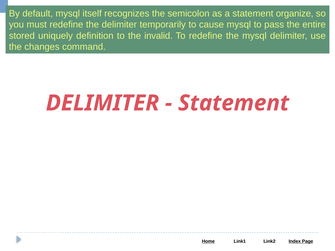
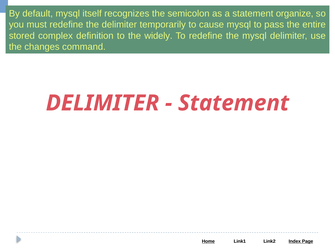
uniquely: uniquely -> complex
invalid: invalid -> widely
